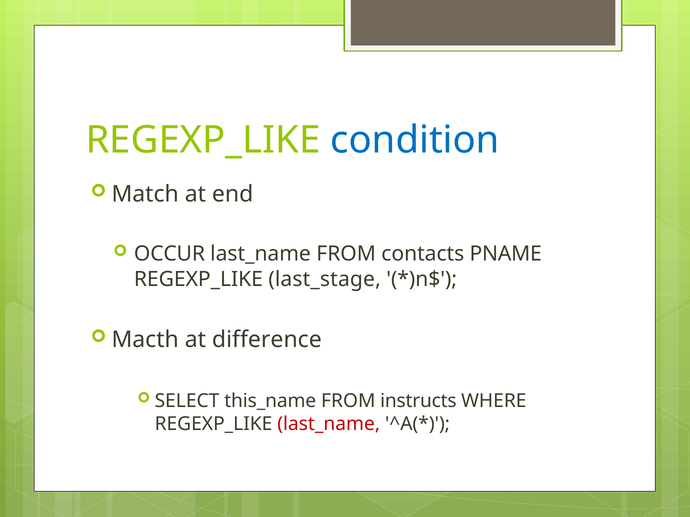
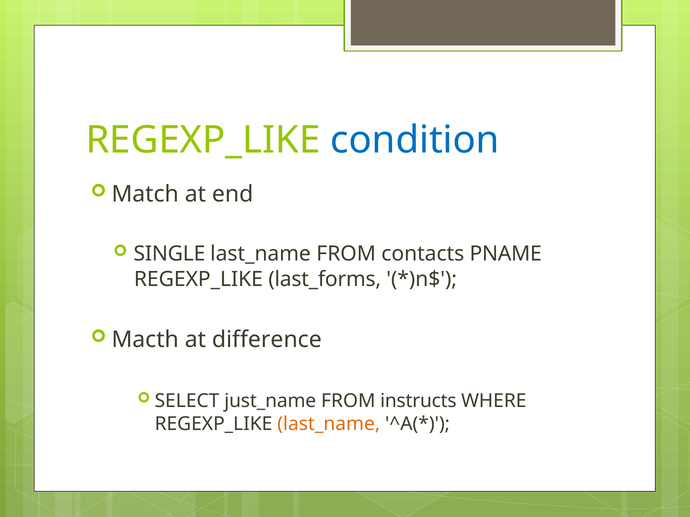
OCCUR: OCCUR -> SINGLE
last_stage: last_stage -> last_forms
this_name: this_name -> just_name
last_name at (329, 424) colour: red -> orange
